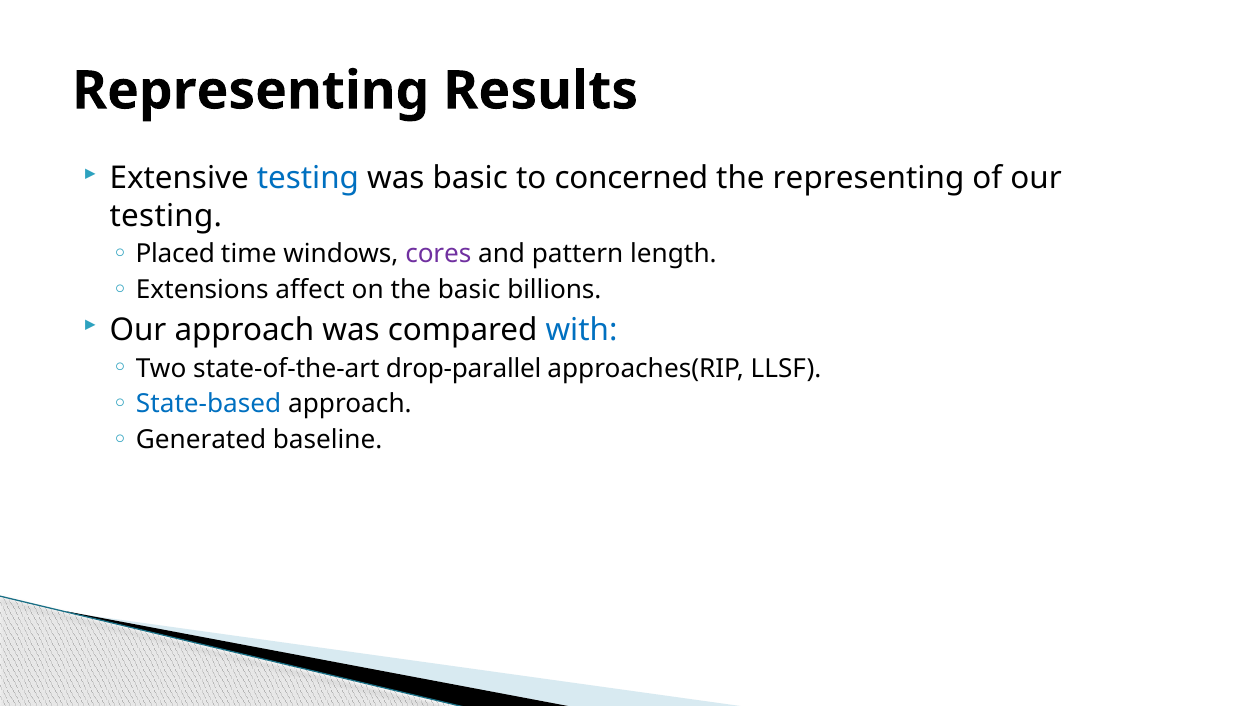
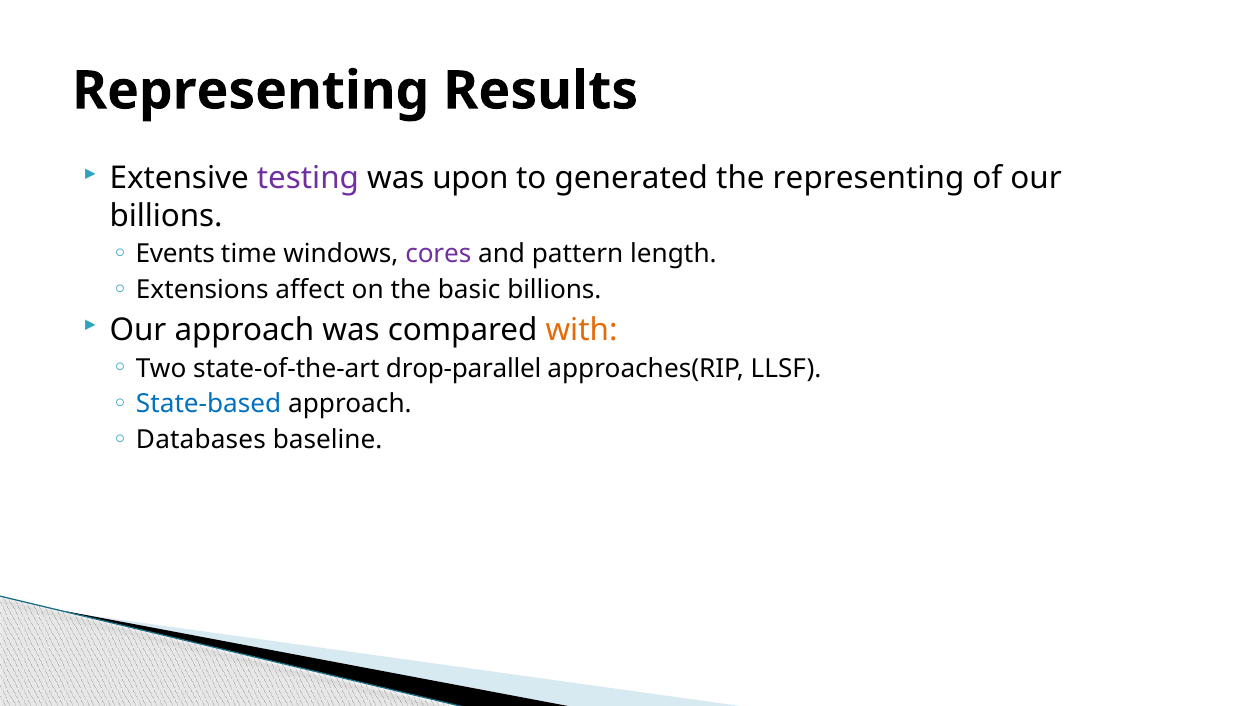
testing at (308, 178) colour: blue -> purple
was basic: basic -> upon
concerned: concerned -> generated
testing at (166, 216): testing -> billions
Placed: Placed -> Events
with colour: blue -> orange
Generated: Generated -> Databases
